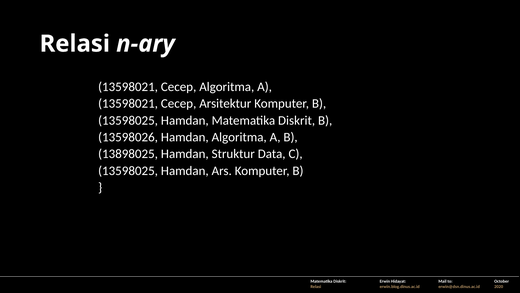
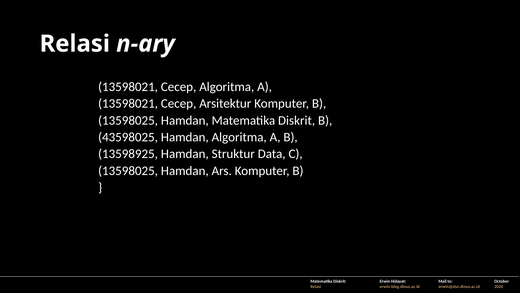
13598026: 13598026 -> 43598025
13898025: 13898025 -> 13598925
